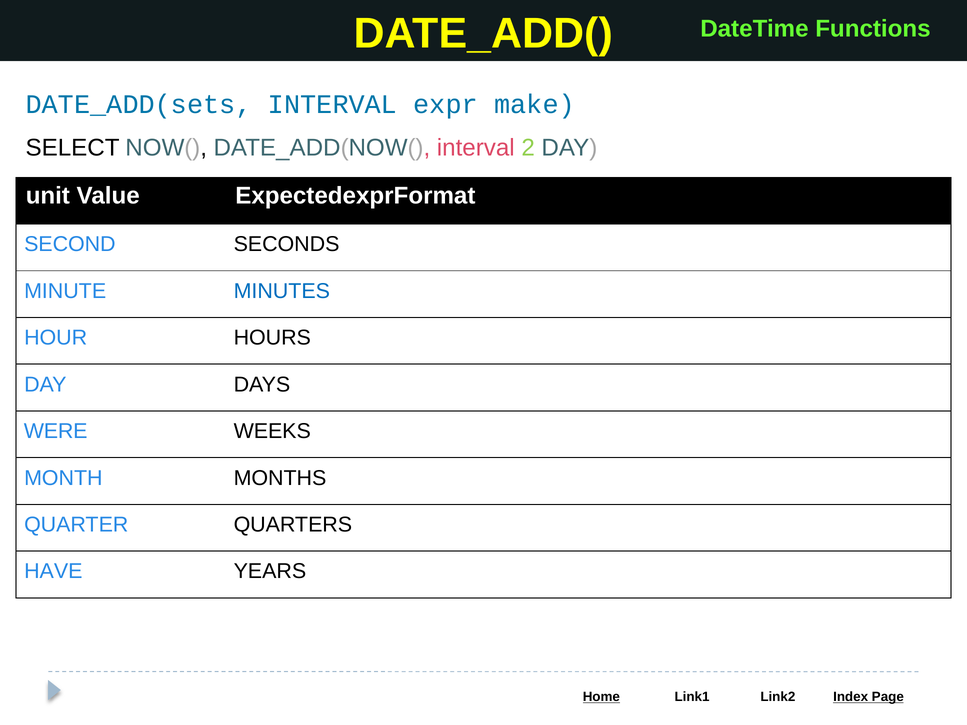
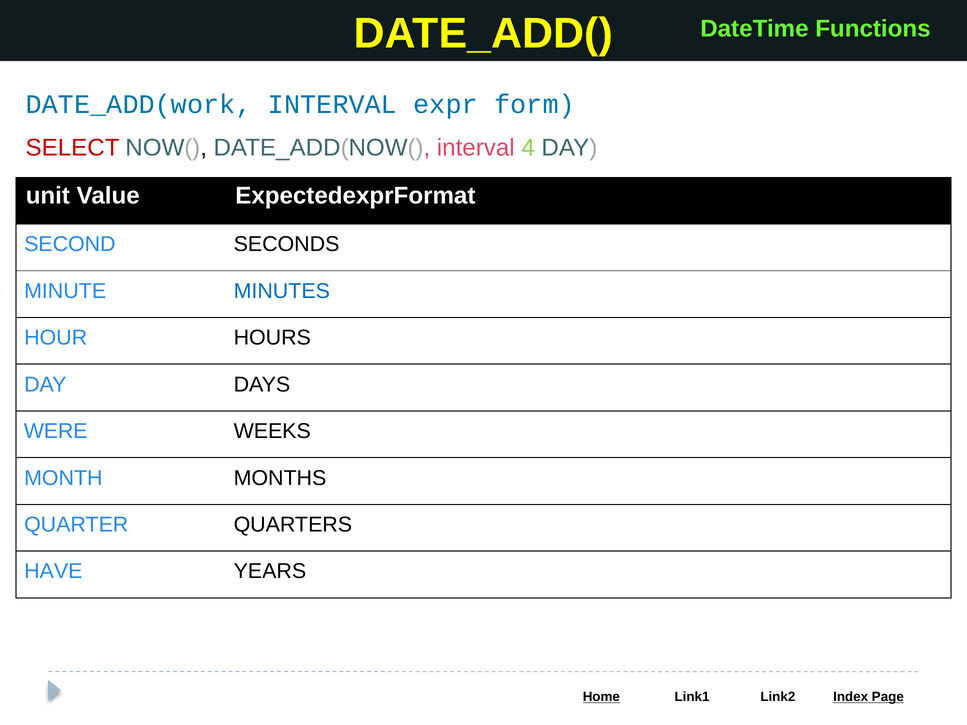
DATE_ADD(sets: DATE_ADD(sets -> DATE_ADD(work
make: make -> form
SELECT colour: black -> red
2: 2 -> 4
